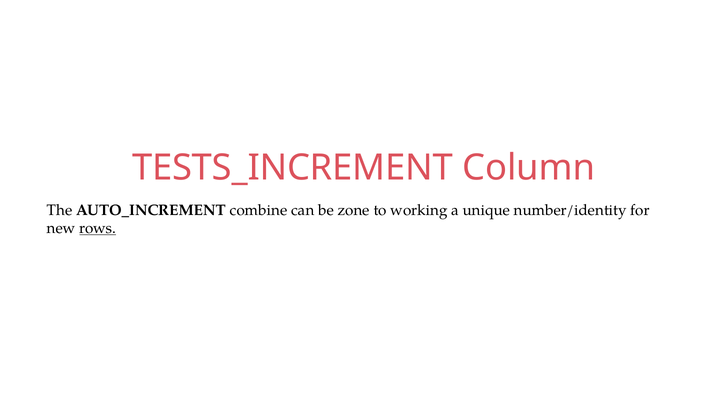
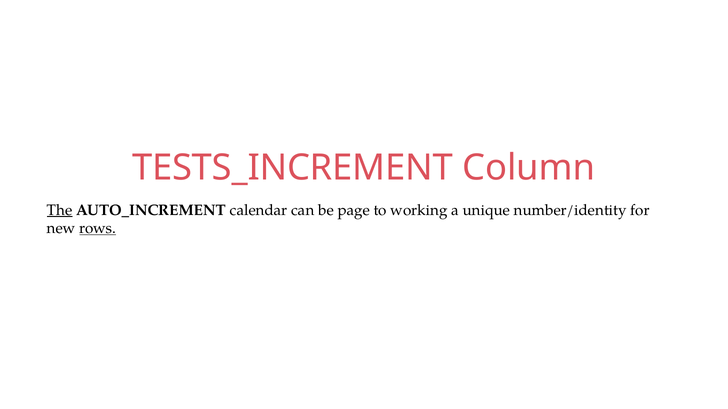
The underline: none -> present
combine: combine -> calendar
zone: zone -> page
